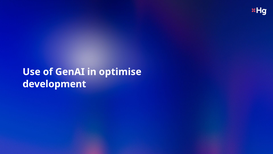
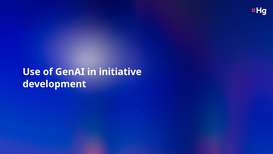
optimise: optimise -> initiative
